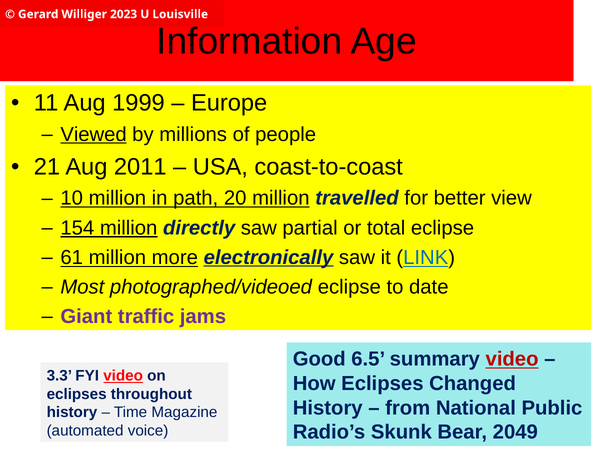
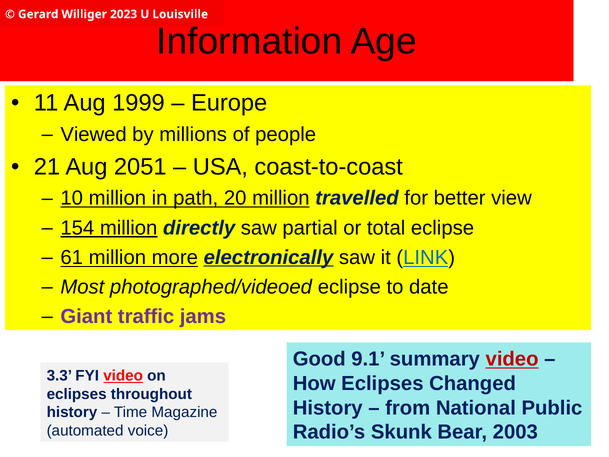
Viewed underline: present -> none
2011: 2011 -> 2051
6.5: 6.5 -> 9.1
2049: 2049 -> 2003
